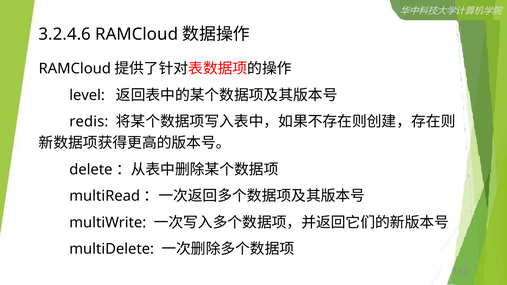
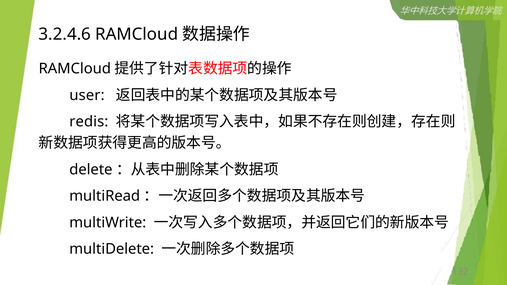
level: level -> user
